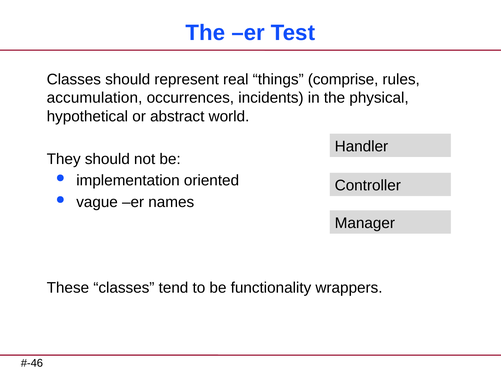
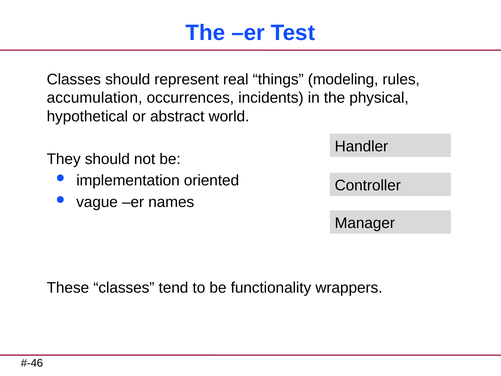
comprise: comprise -> modeling
